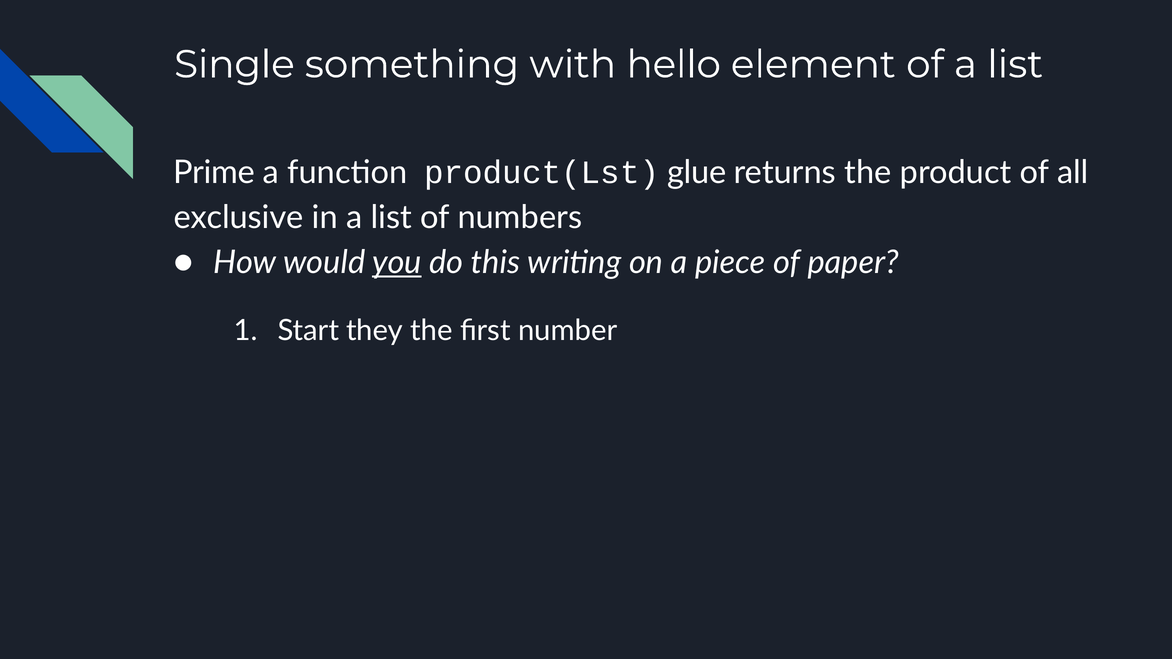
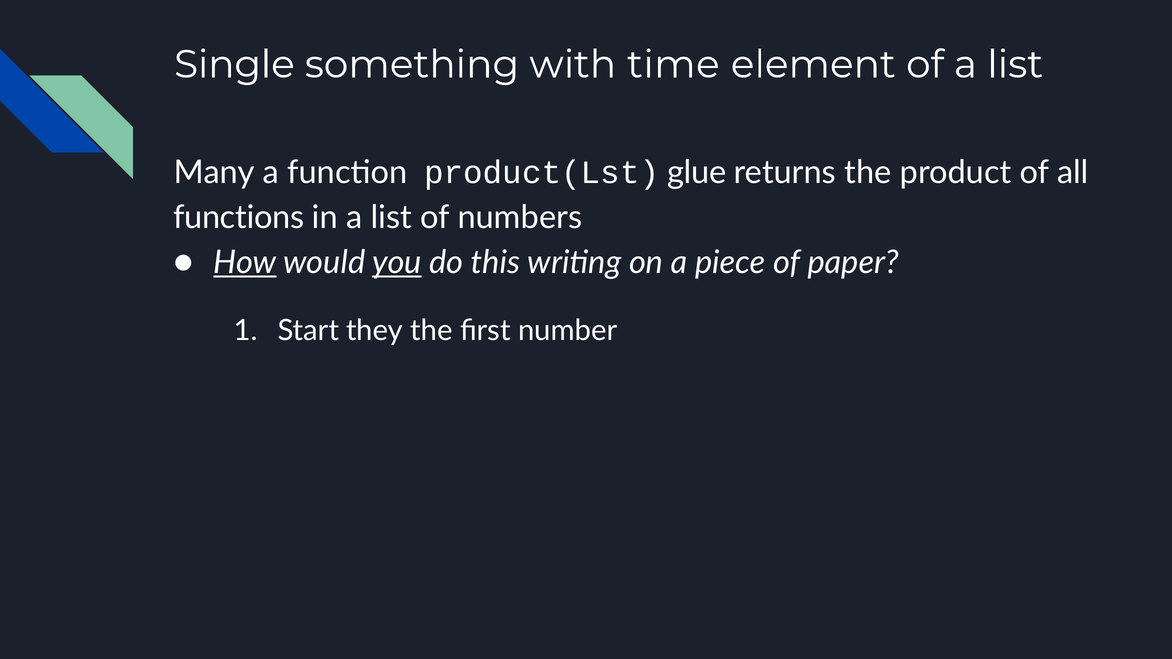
hello: hello -> time
Prime: Prime -> Many
exclusive: exclusive -> functions
How underline: none -> present
